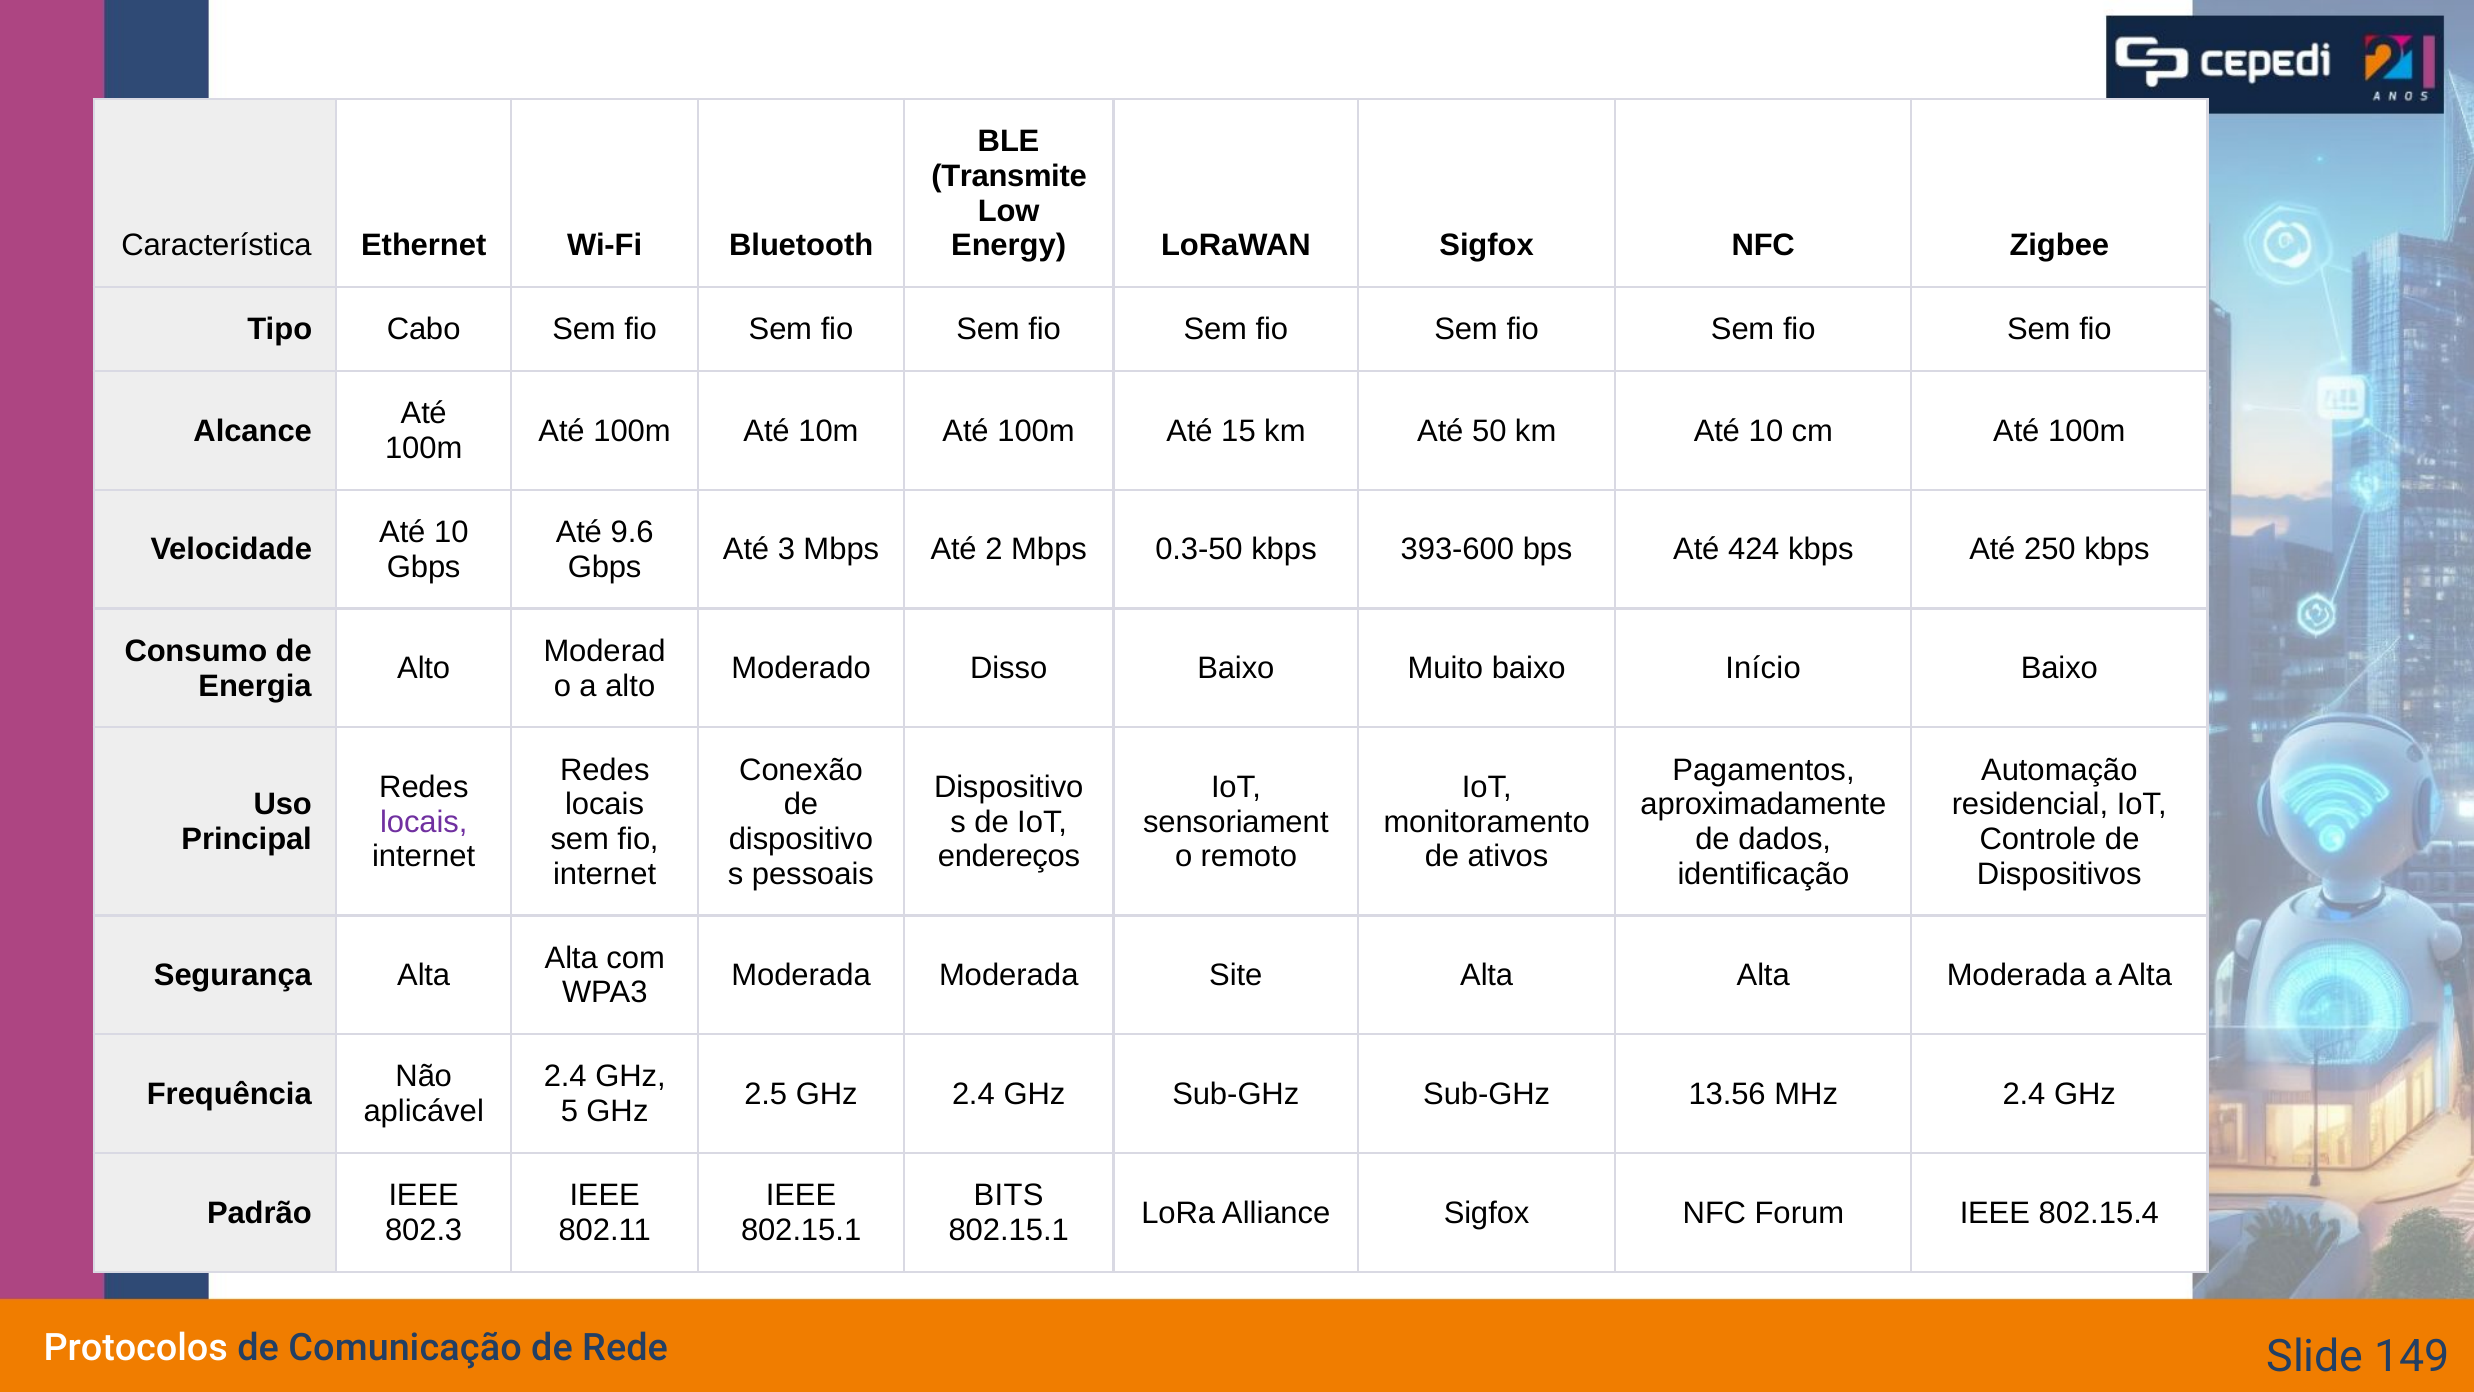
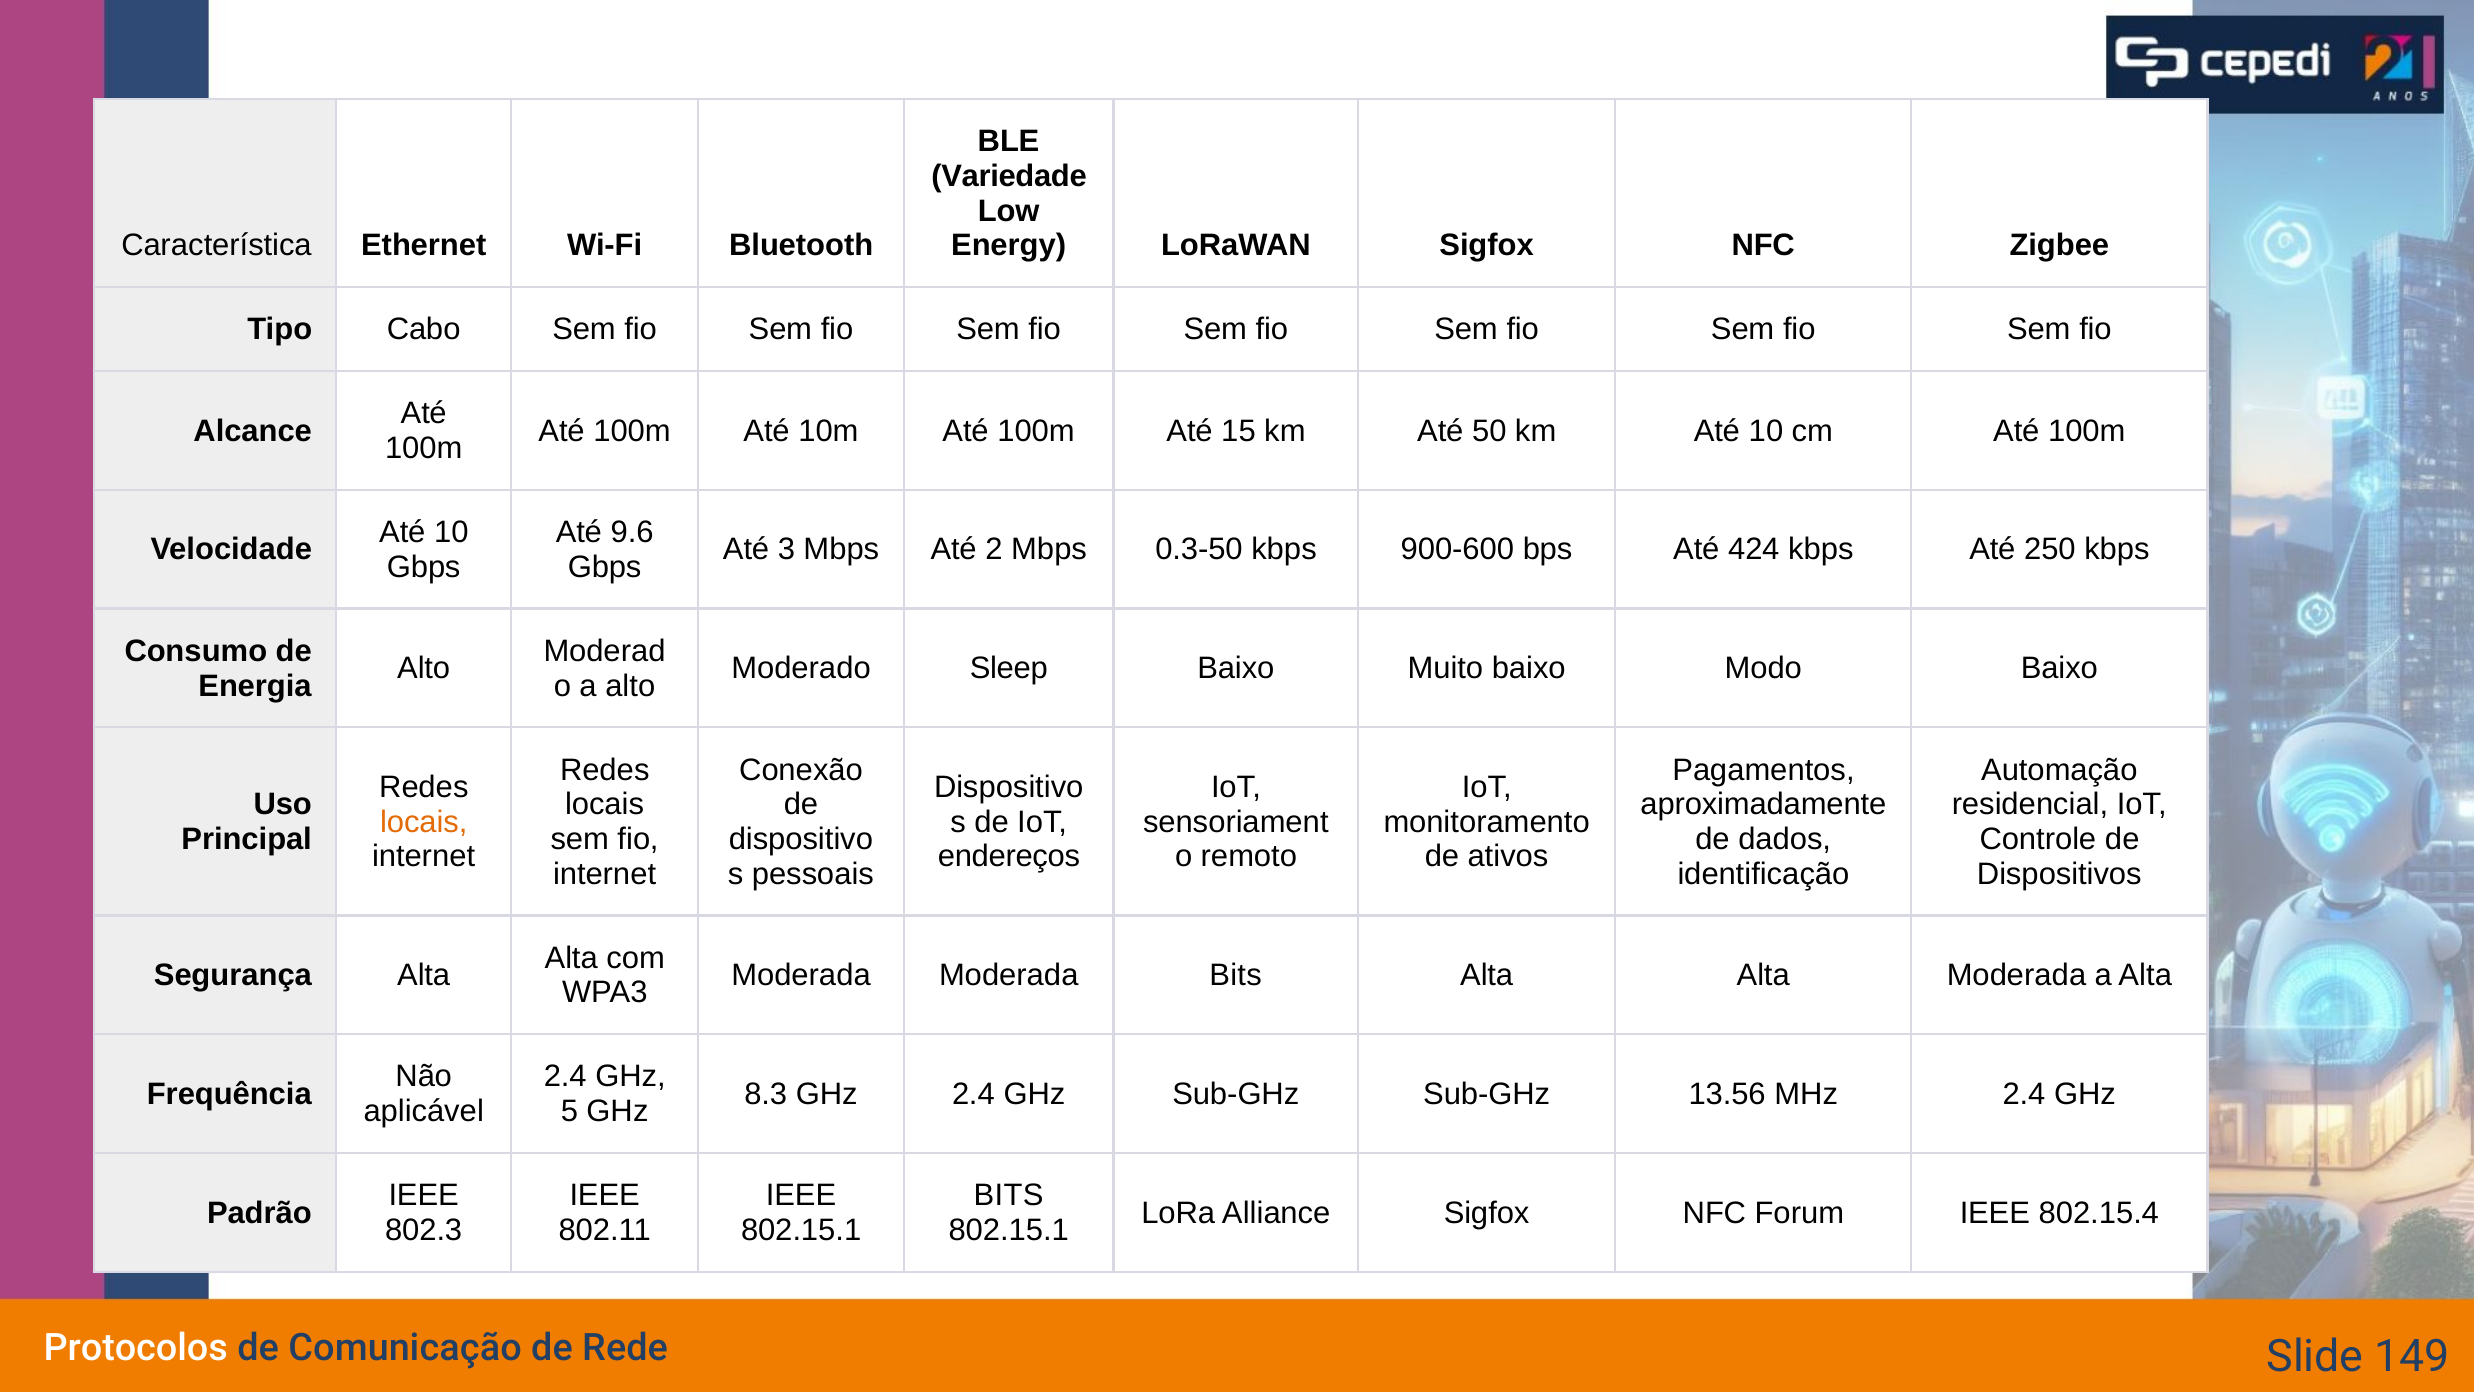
Transmite: Transmite -> Variedade
393-600: 393-600 -> 900-600
Disso: Disso -> Sleep
Início: Início -> Modo
locais at (424, 822) colour: purple -> orange
Moderada Site: Site -> Bits
2.5: 2.5 -> 8.3
